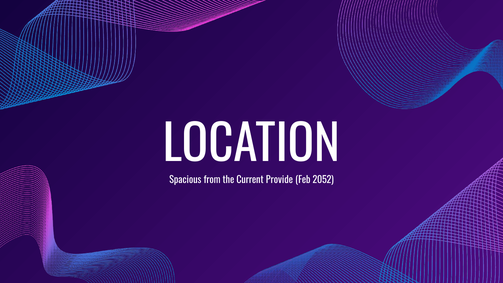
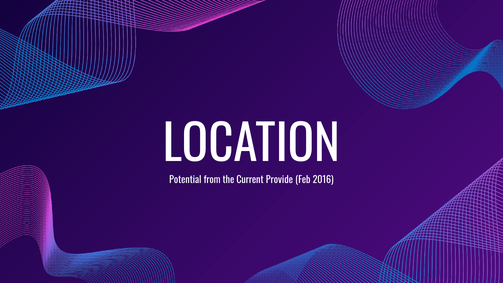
Spacious: Spacious -> Potential
2052: 2052 -> 2016
